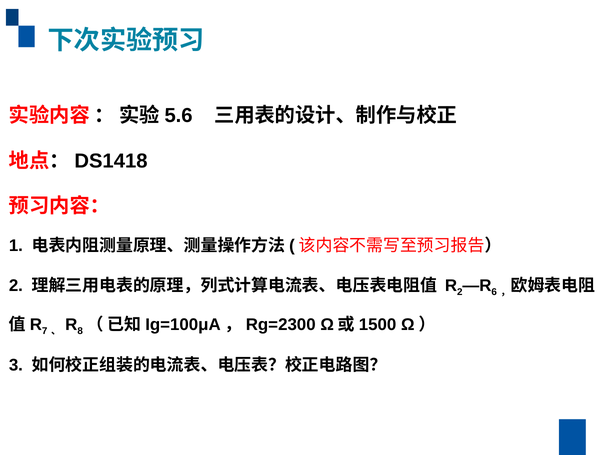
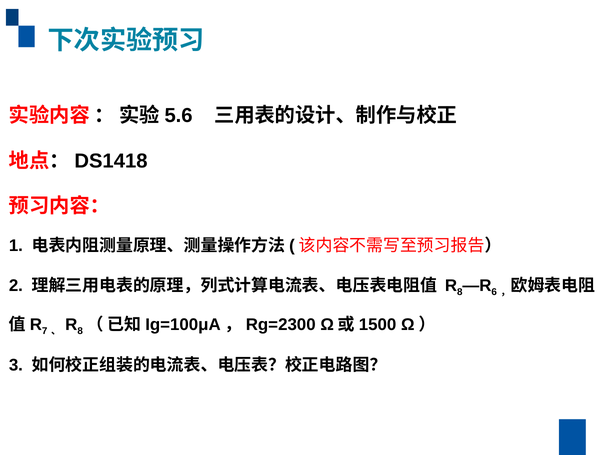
2 at (460, 292): 2 -> 8
